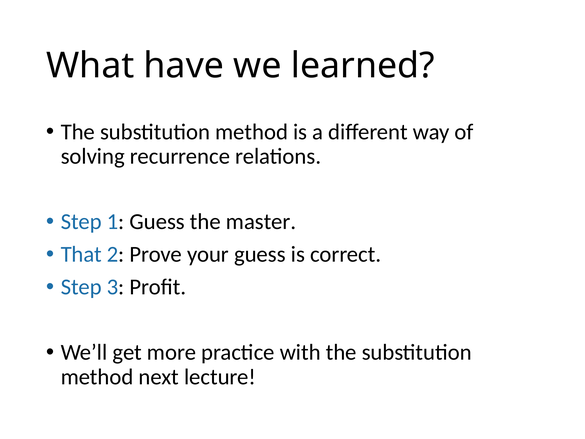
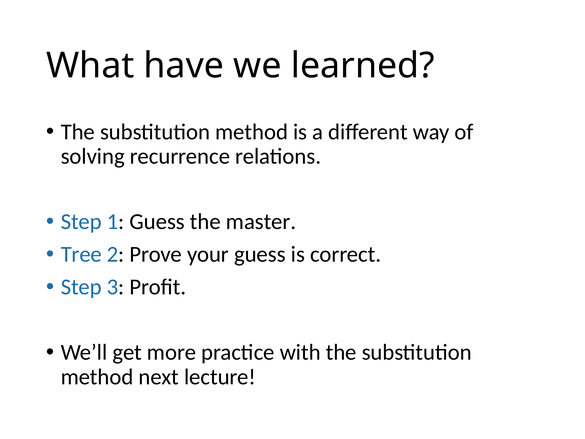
That: That -> Tree
